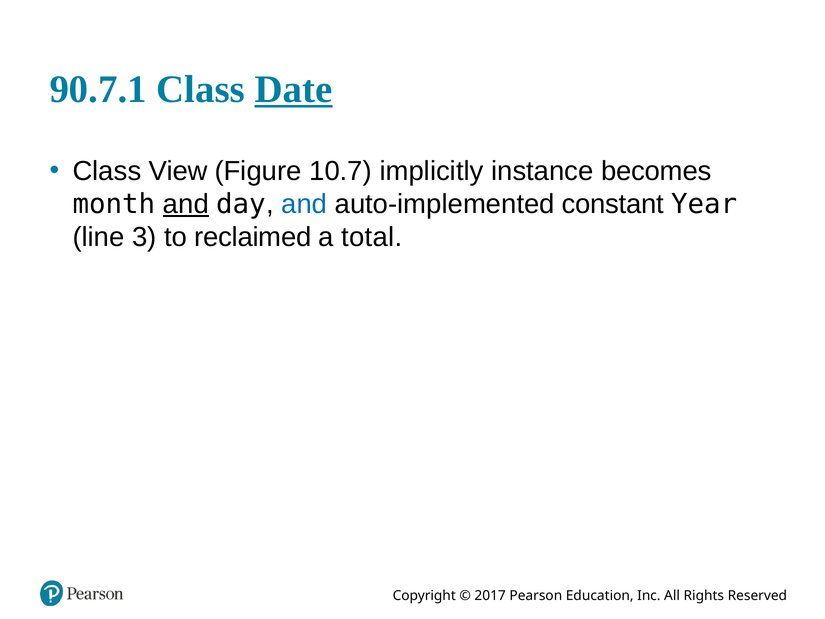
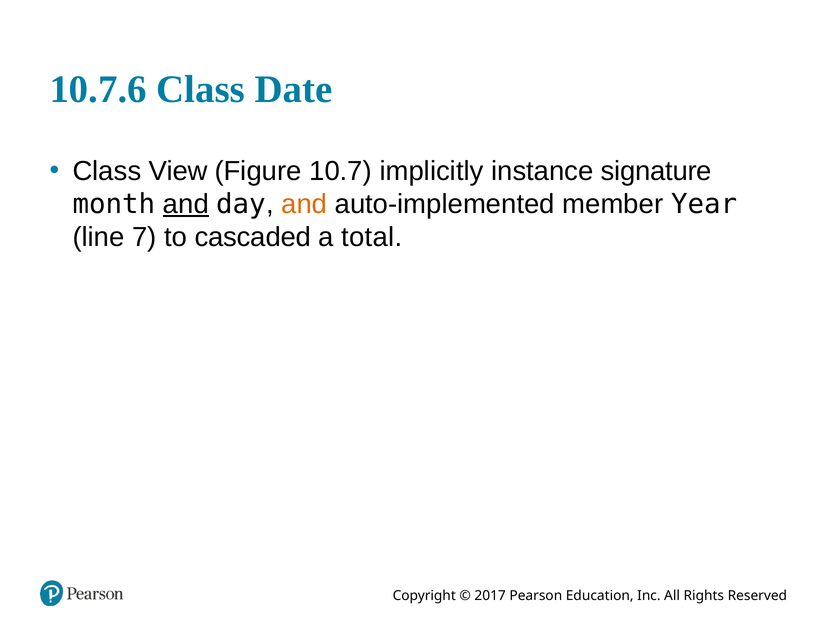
90.7.1: 90.7.1 -> 10.7.6
Date underline: present -> none
becomes: becomes -> signature
and at (304, 204) colour: blue -> orange
constant: constant -> member
3: 3 -> 7
reclaimed: reclaimed -> cascaded
